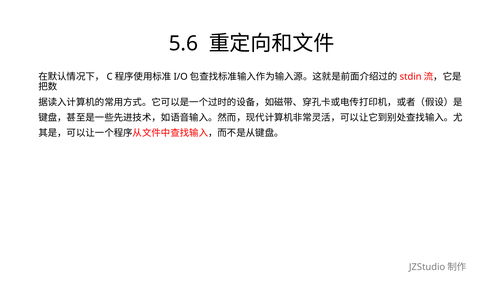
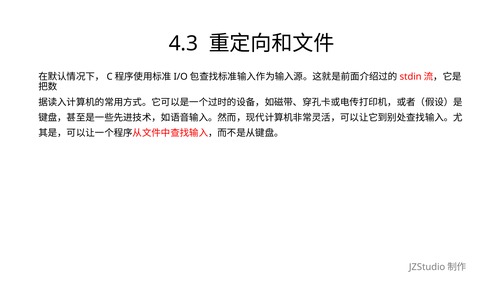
5.6: 5.6 -> 4.3
